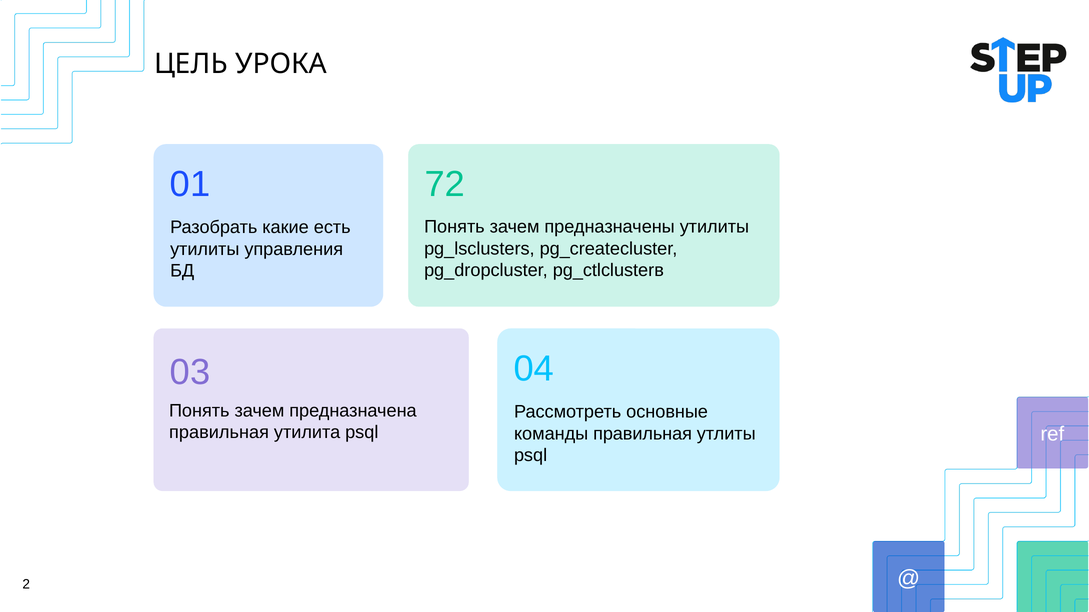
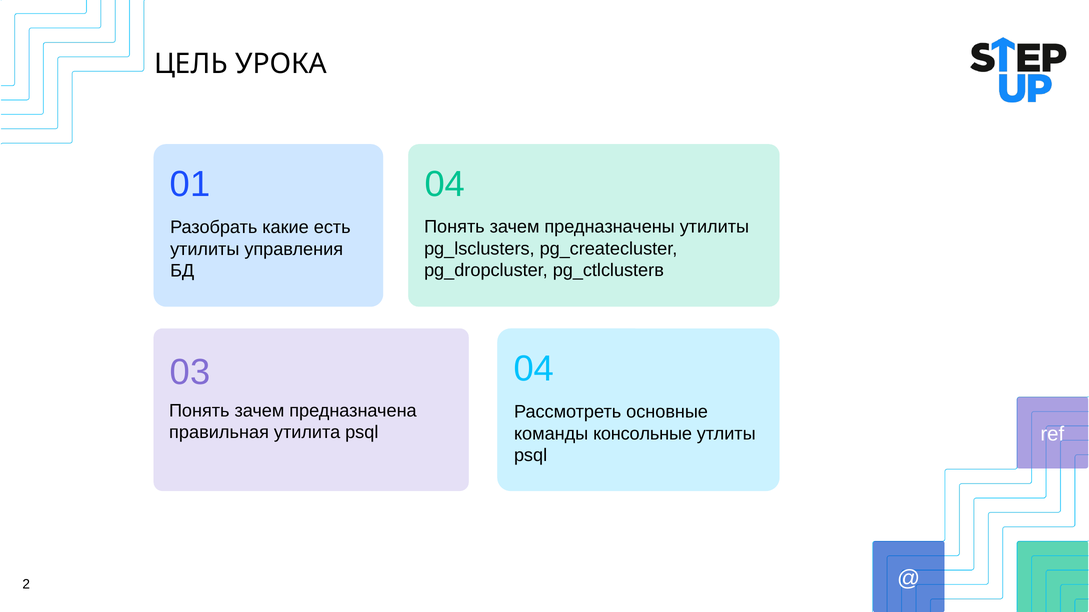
01 72: 72 -> 04
команды правильная: правильная -> консольные
